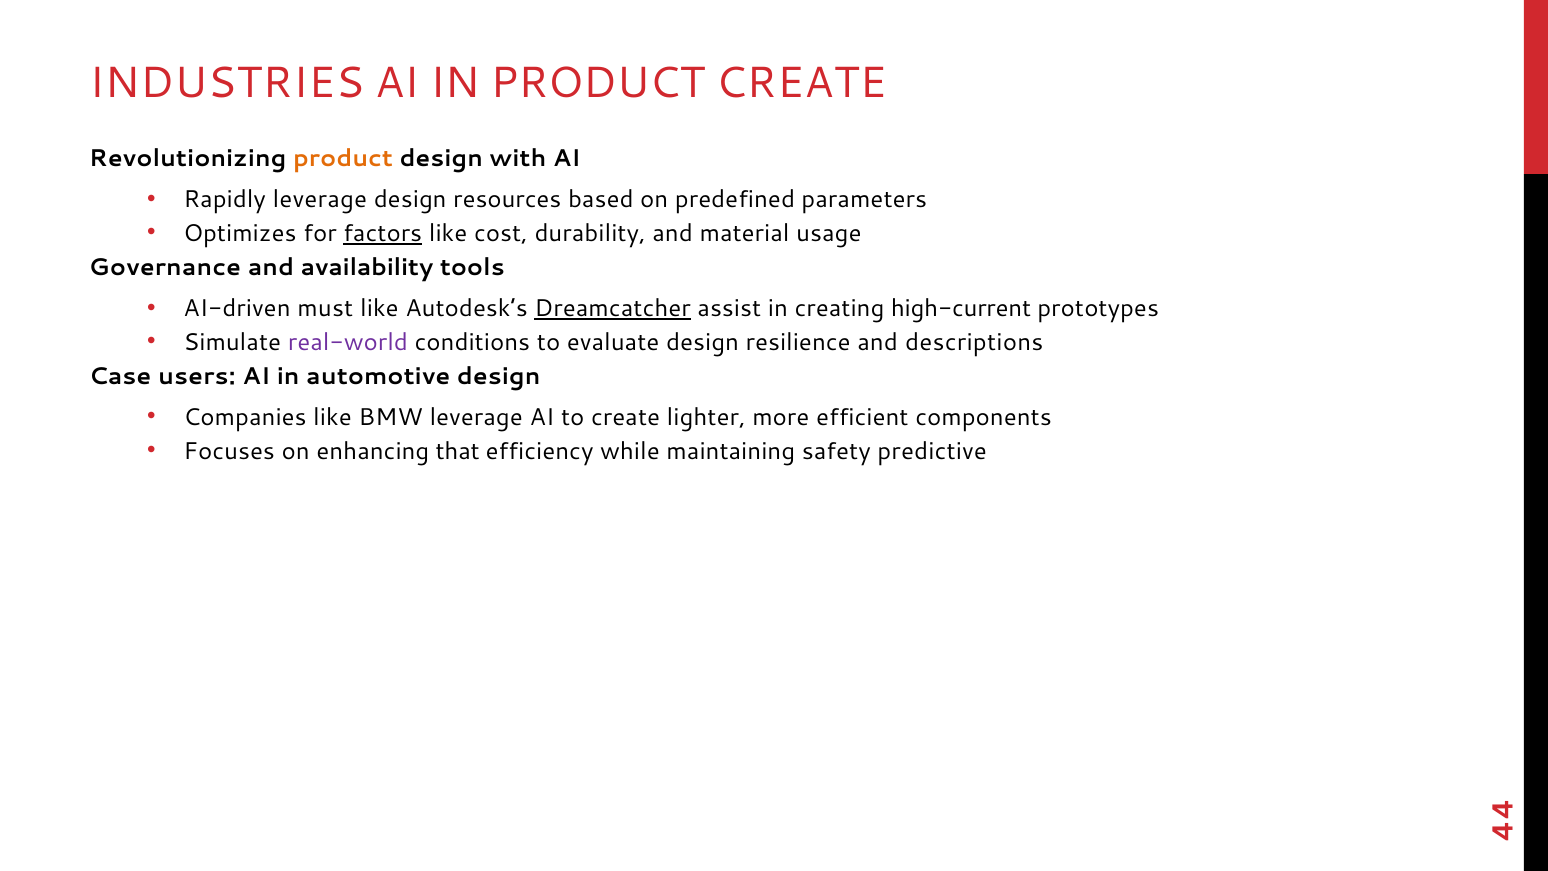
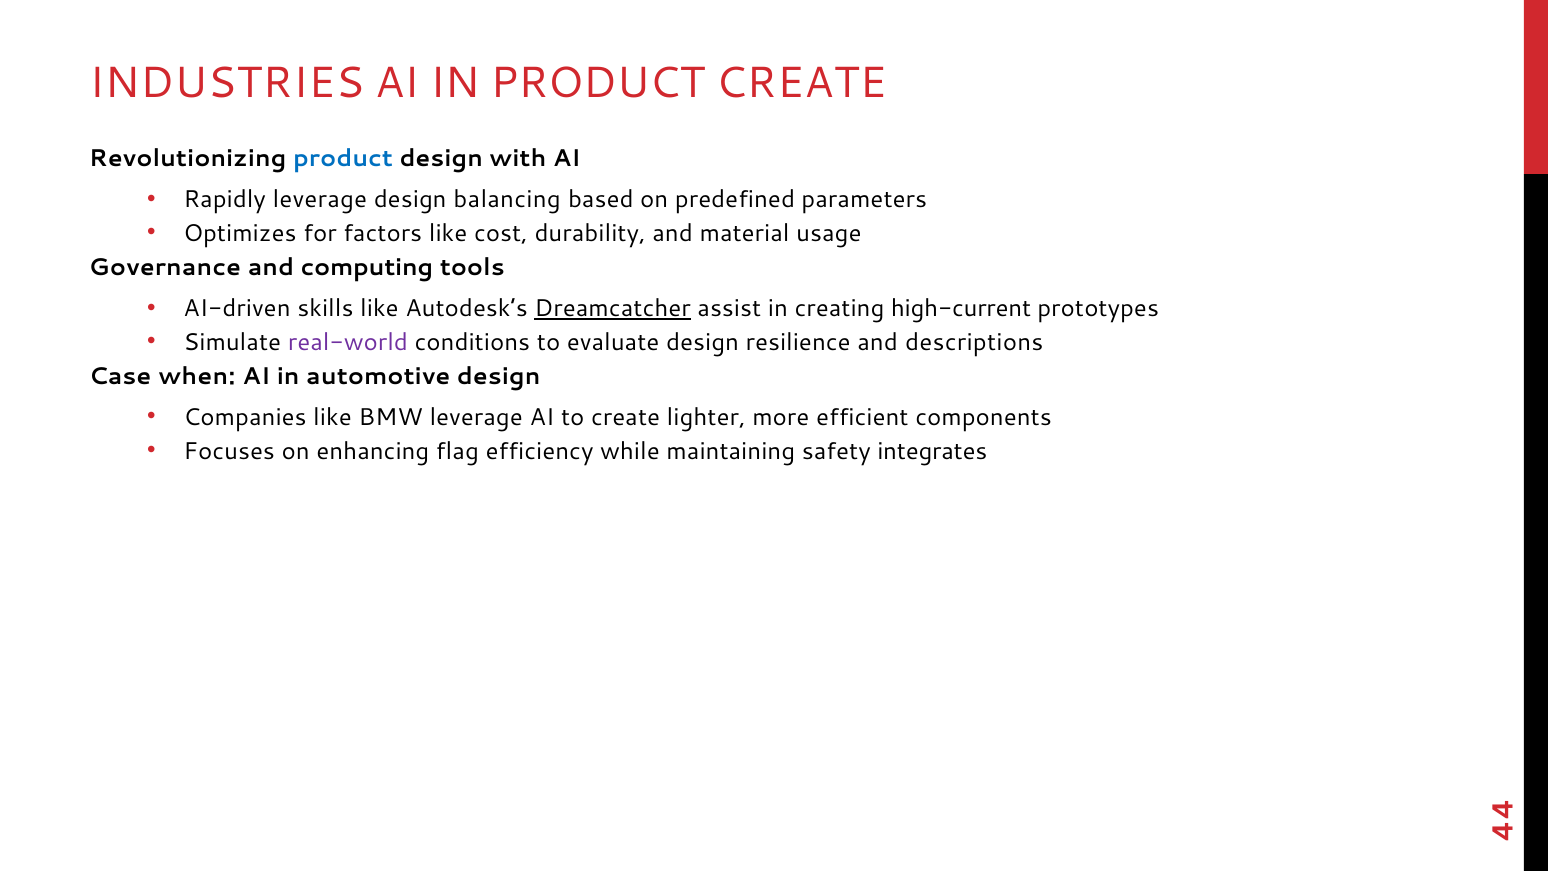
product at (343, 158) colour: orange -> blue
resources: resources -> balancing
factors underline: present -> none
availability: availability -> computing
must: must -> skills
users: users -> when
that: that -> flag
predictive: predictive -> integrates
